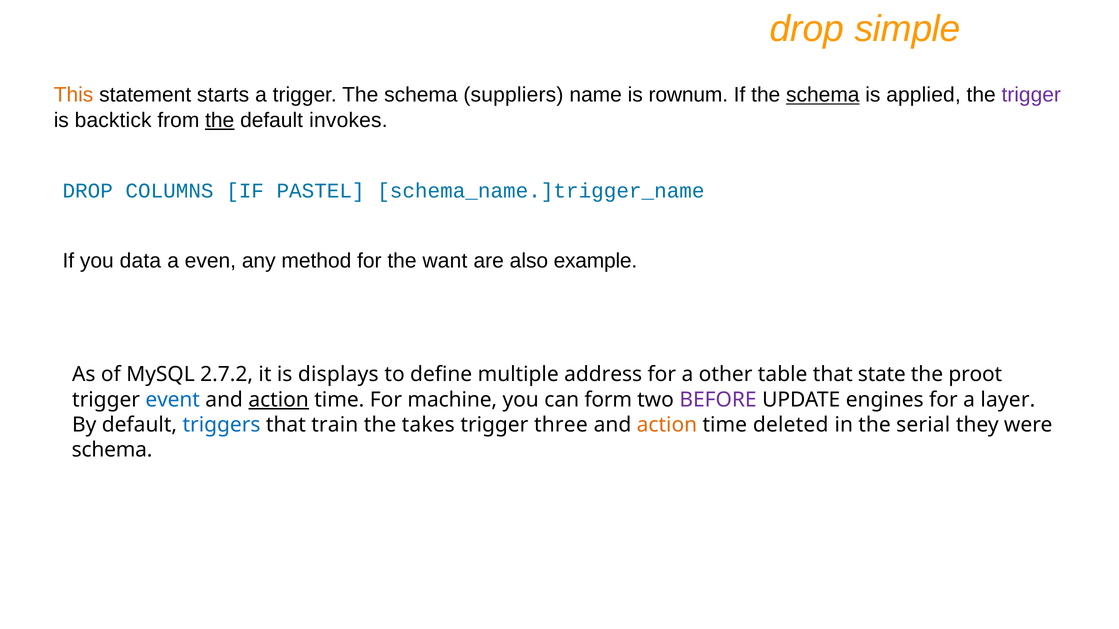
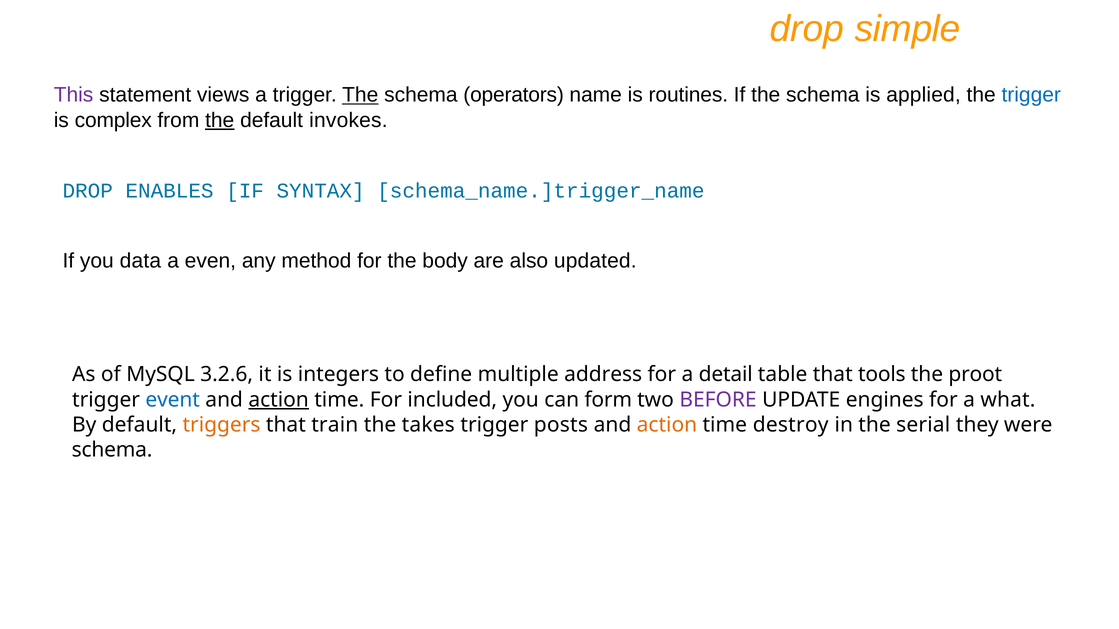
This colour: orange -> purple
starts: starts -> views
The at (360, 95) underline: none -> present
suppliers: suppliers -> operators
rownum: rownum -> routines
schema at (823, 95) underline: present -> none
trigger at (1031, 95) colour: purple -> blue
backtick: backtick -> complex
COLUMNS: COLUMNS -> ENABLES
PASTEL: PASTEL -> SYNTAX
want: want -> body
example: example -> updated
2.7.2: 2.7.2 -> 3.2.6
displays: displays -> integers
other: other -> detail
state: state -> tools
machine: machine -> included
layer: layer -> what
triggers colour: blue -> orange
three: three -> posts
deleted: deleted -> destroy
